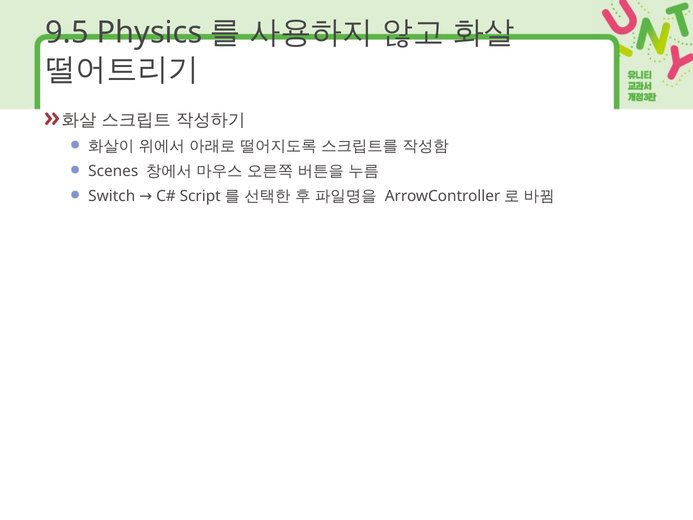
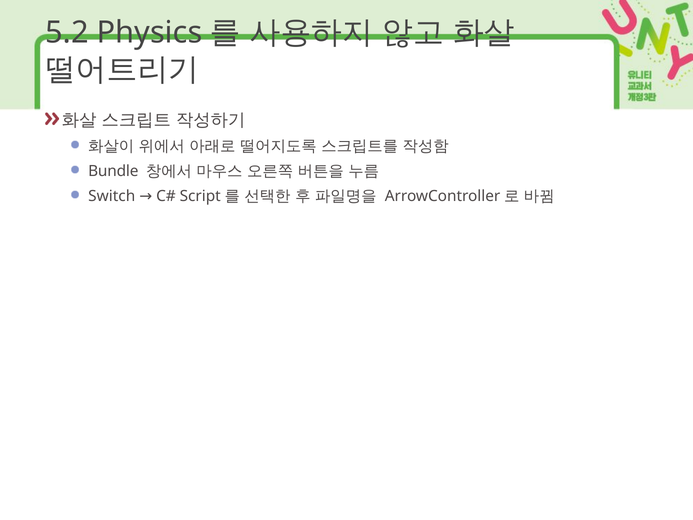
9.5: 9.5 -> 5.2
Scenes: Scenes -> Bundle
